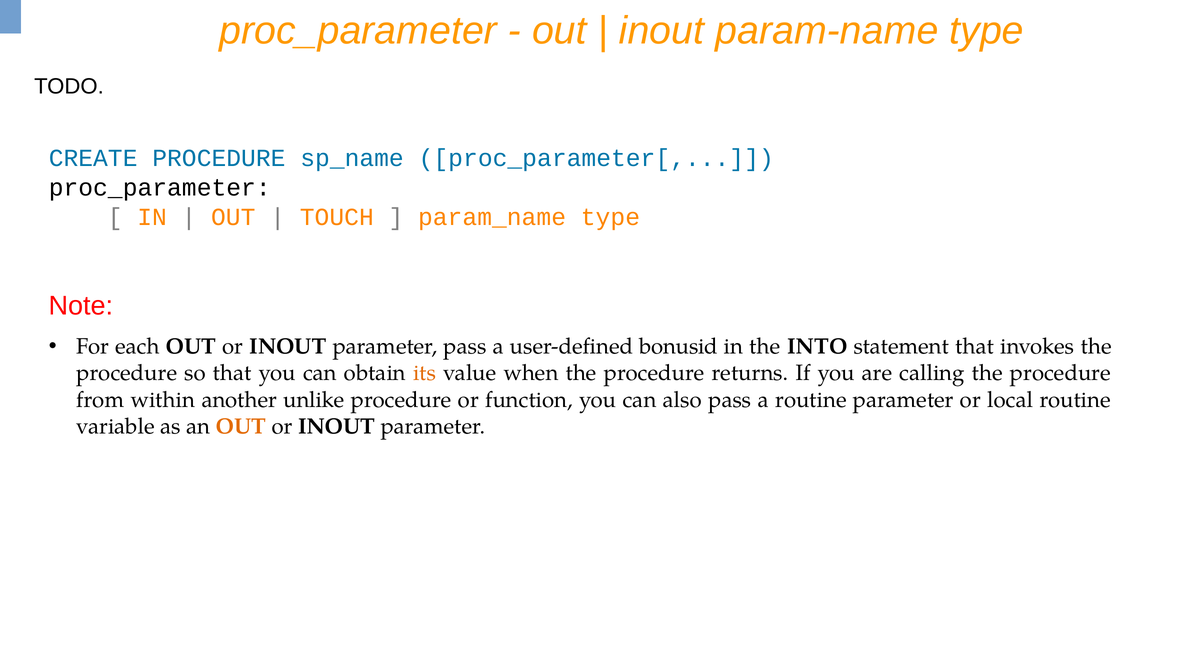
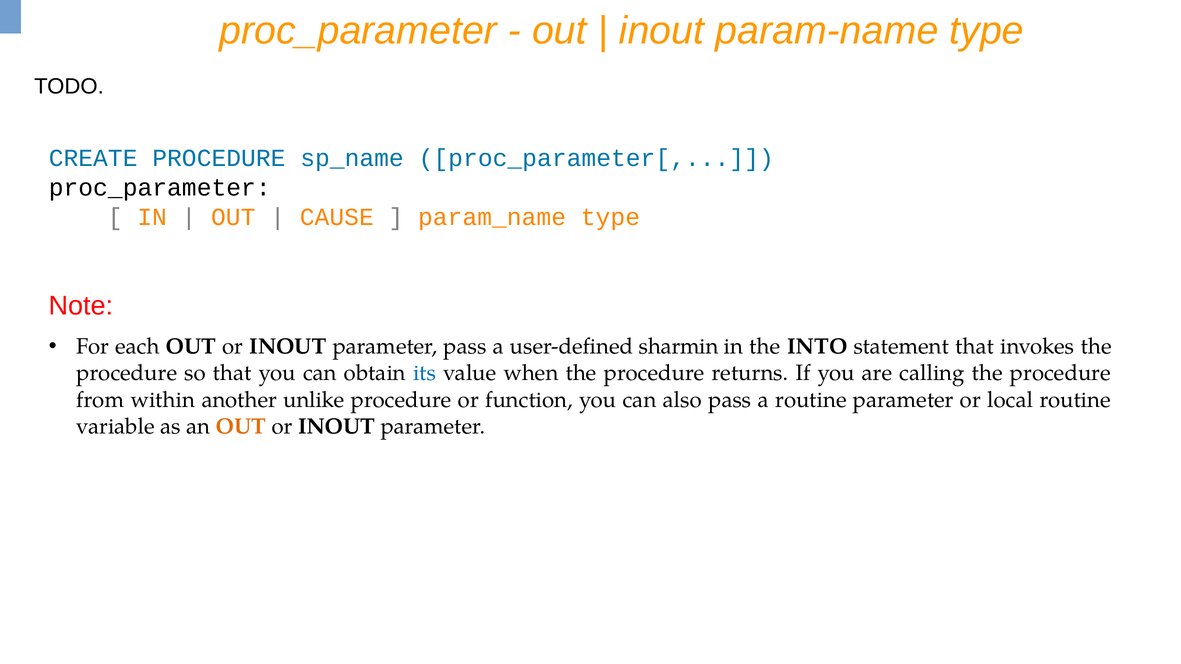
TOUCH: TOUCH -> CAUSE
bonusid: bonusid -> sharmin
its colour: orange -> blue
